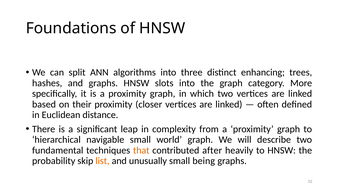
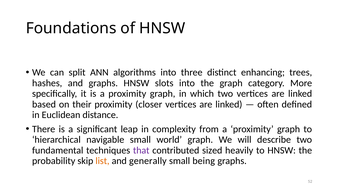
that colour: orange -> purple
after: after -> sized
unusually: unusually -> generally
